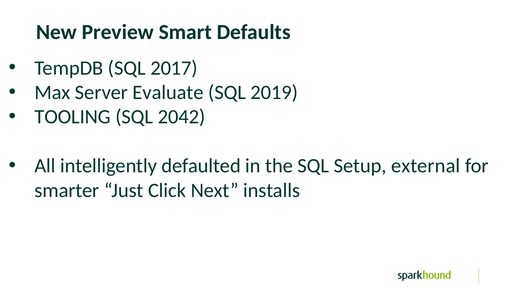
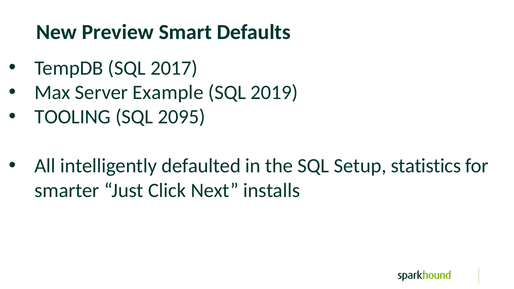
Evaluate: Evaluate -> Example
2042: 2042 -> 2095
external: external -> statistics
